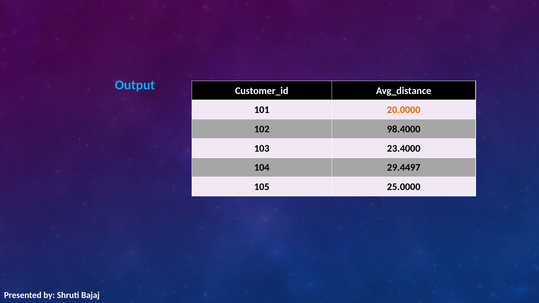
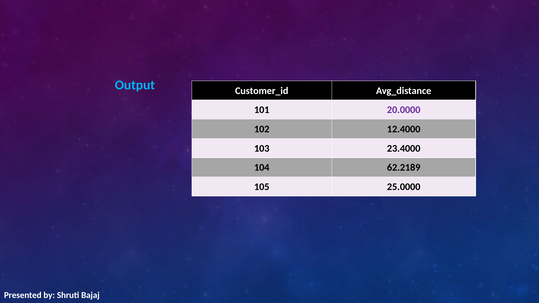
20.0000 colour: orange -> purple
98.4000: 98.4000 -> 12.4000
29.4497: 29.4497 -> 62.2189
